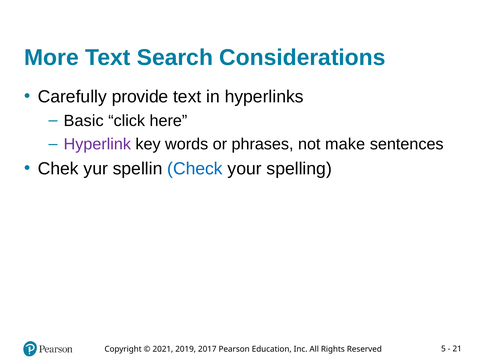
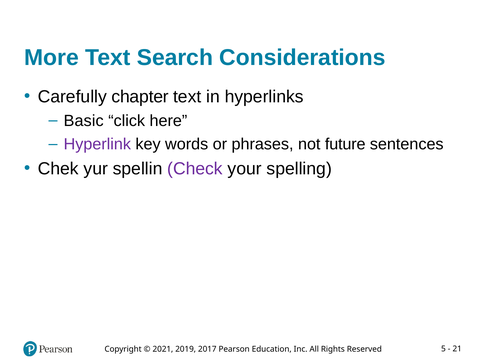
provide: provide -> chapter
make: make -> future
Check colour: blue -> purple
